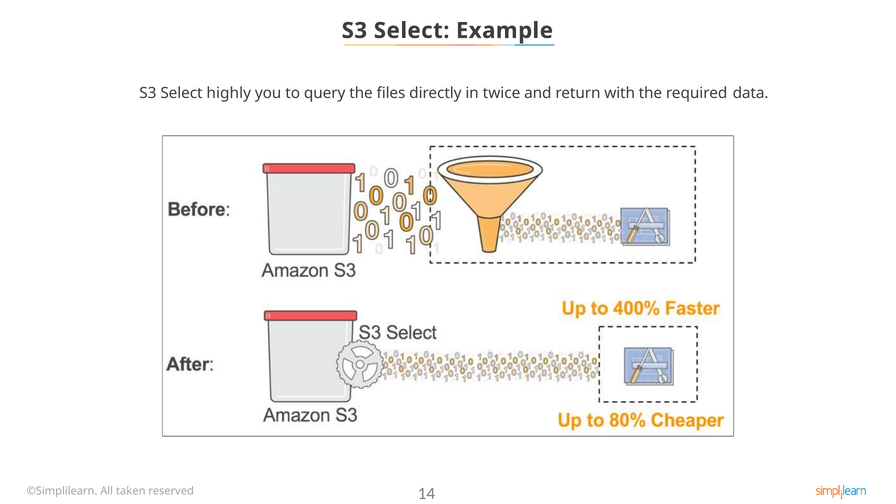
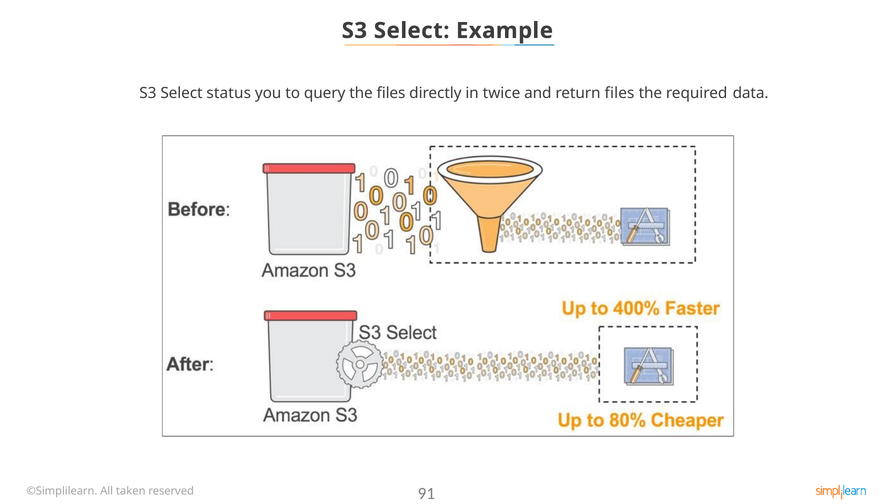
highly: highly -> status
return with: with -> files
14: 14 -> 91
